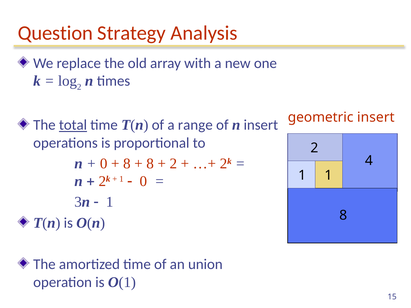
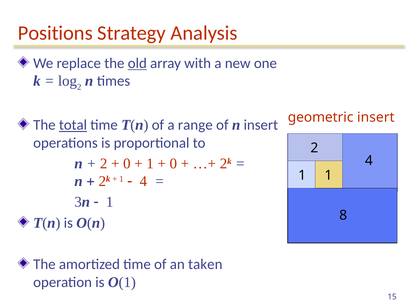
Question: Question -> Positions
old underline: none -> present
0 at (104, 164): 0 -> 2
8 at (127, 164): 8 -> 0
8 at (150, 164): 8 -> 1
2 at (173, 164): 2 -> 0
0 at (143, 182): 0 -> 4
union: union -> taken
